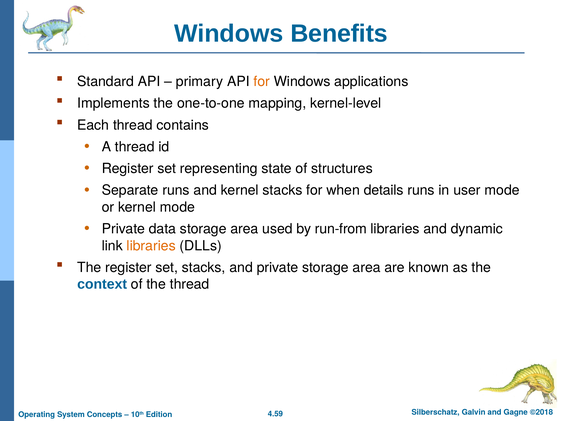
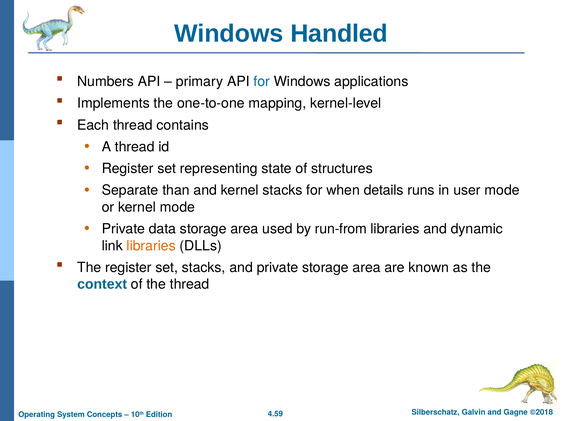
Benefits: Benefits -> Handled
Standard: Standard -> Numbers
for at (262, 82) colour: orange -> blue
Separate runs: runs -> than
